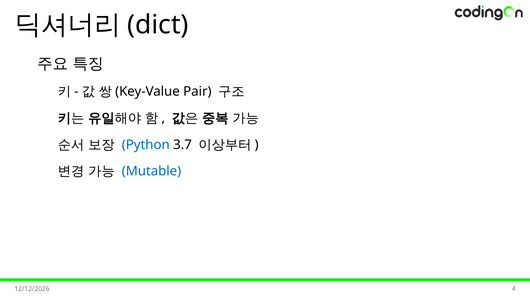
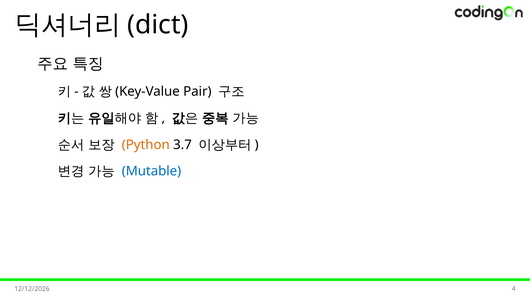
Python colour: blue -> orange
